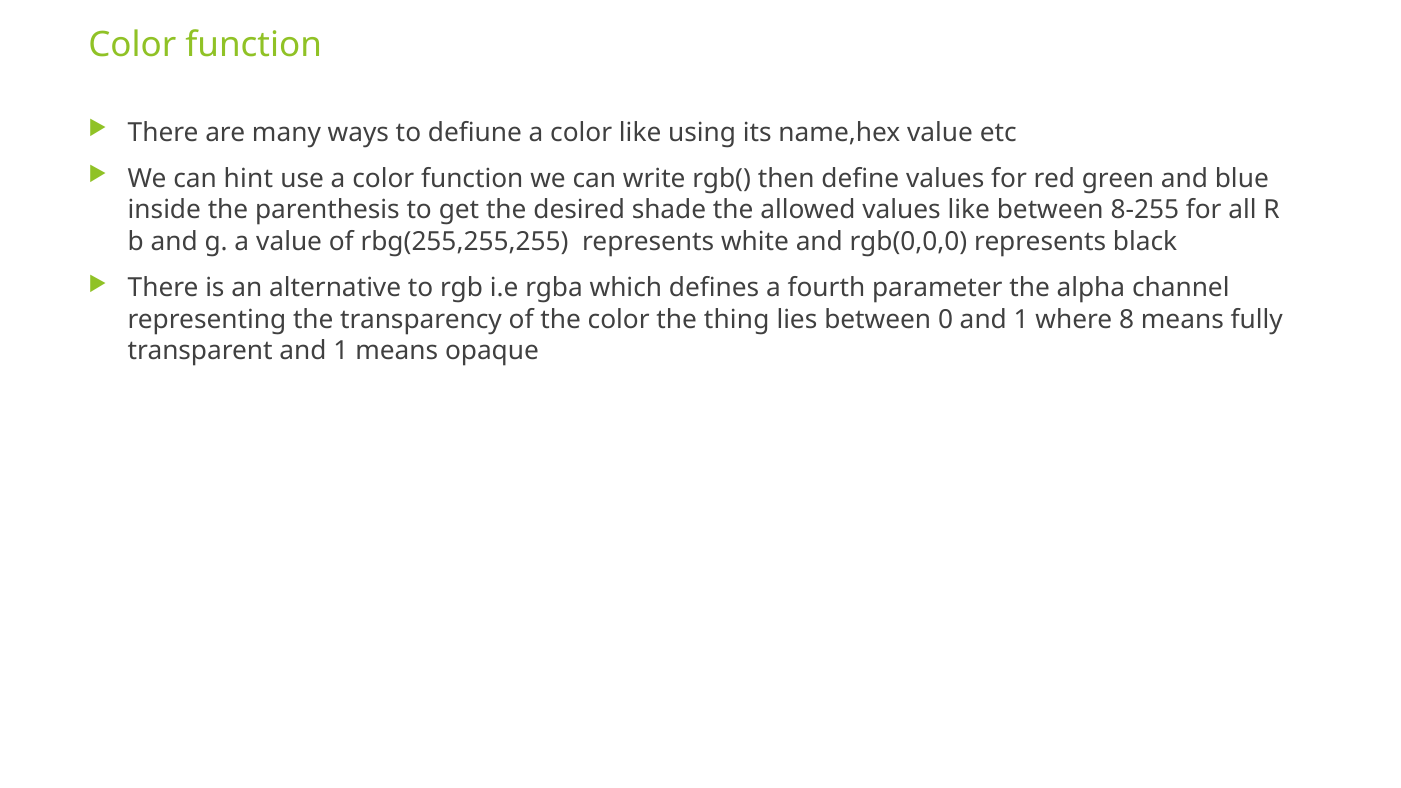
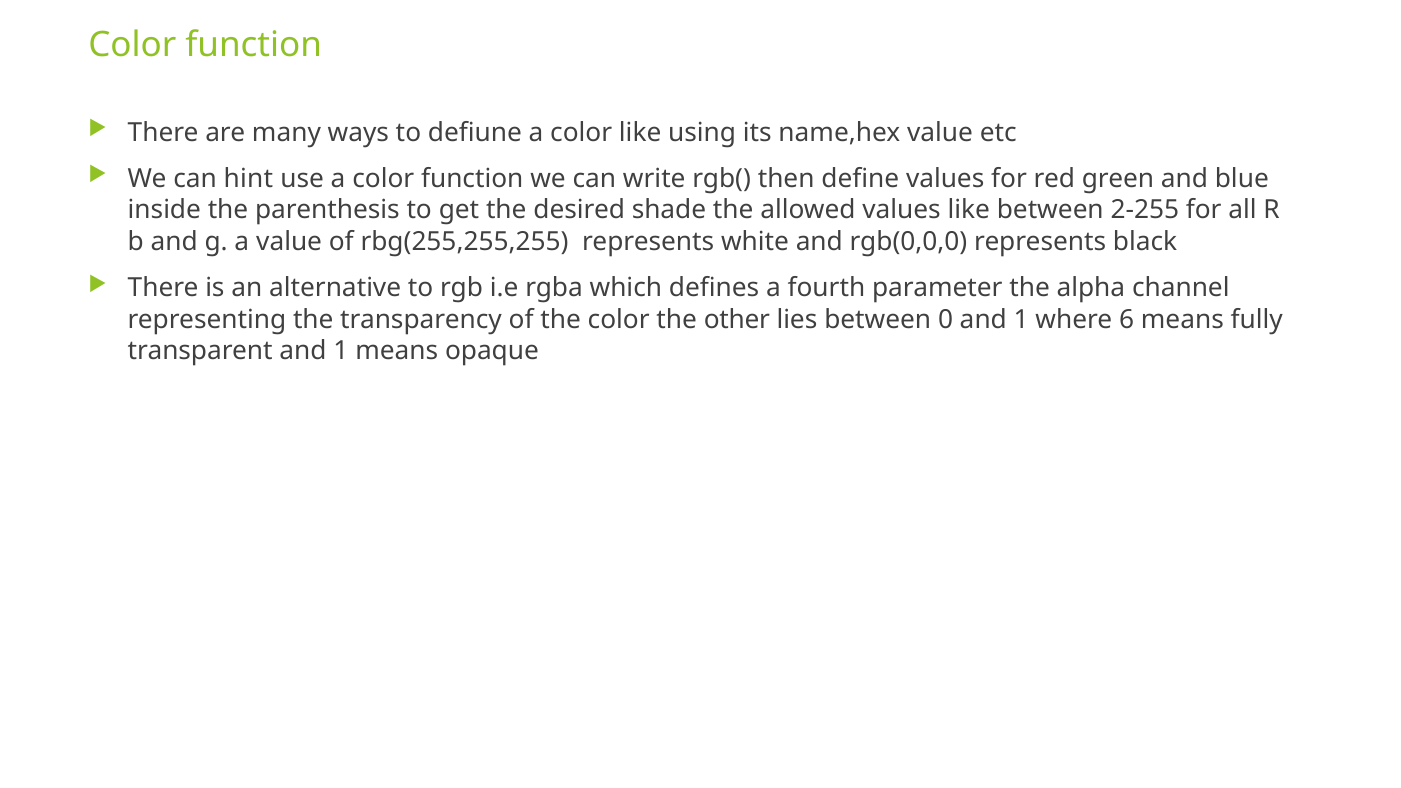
8-255: 8-255 -> 2-255
thing: thing -> other
8: 8 -> 6
